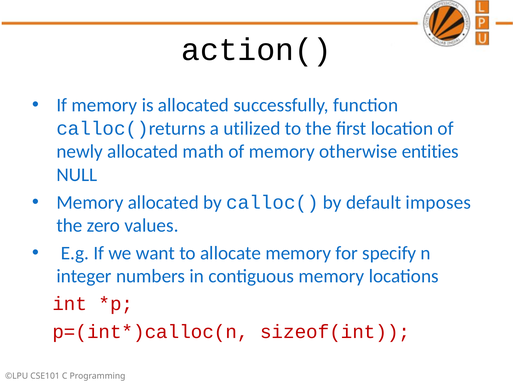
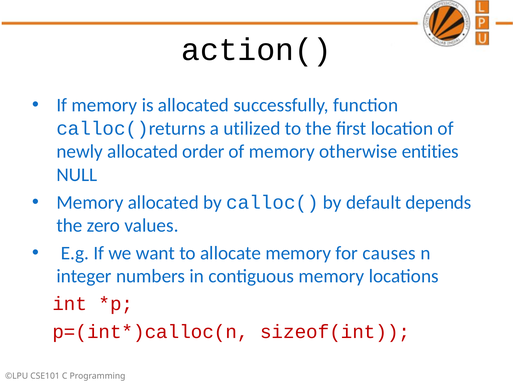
math: math -> order
imposes: imposes -> depends
specify: specify -> causes
